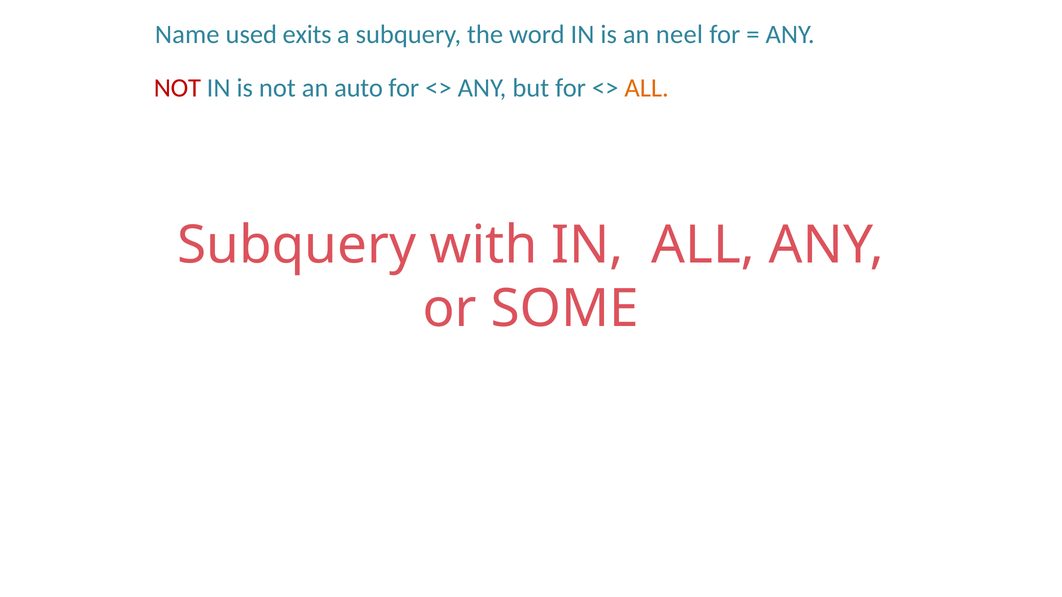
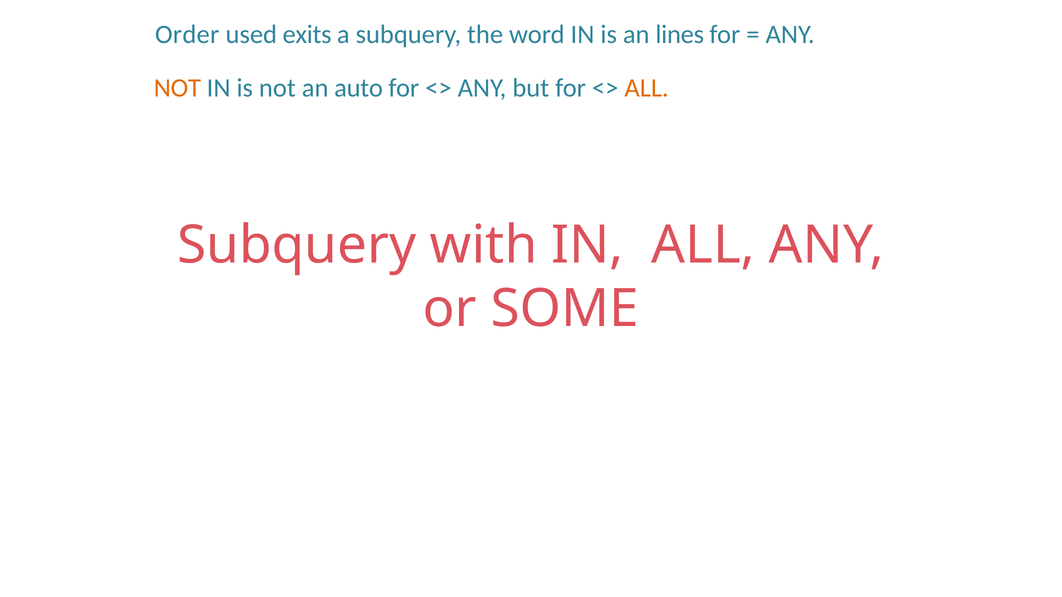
Name: Name -> Order
neel: neel -> lines
NOT at (177, 88) colour: red -> orange
